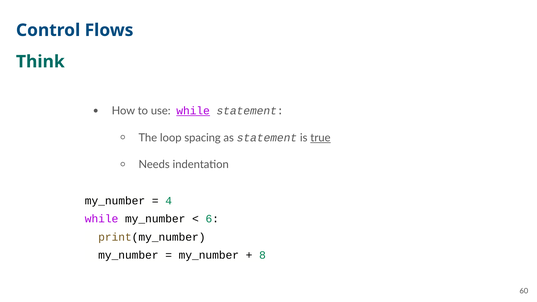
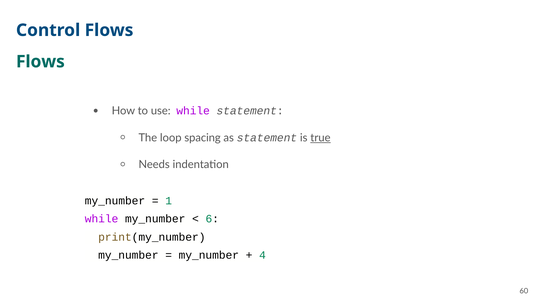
Think at (40, 62): Think -> Flows
while at (193, 111) underline: present -> none
4: 4 -> 1
8: 8 -> 4
